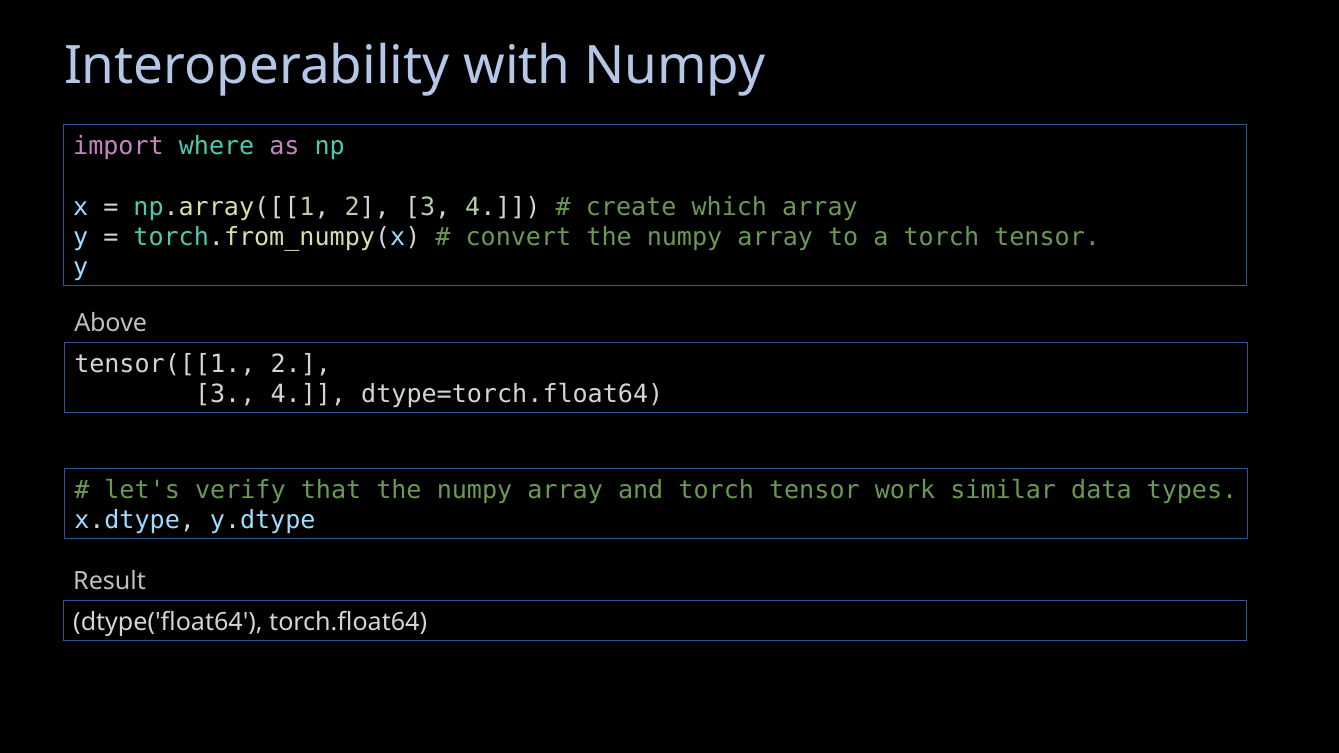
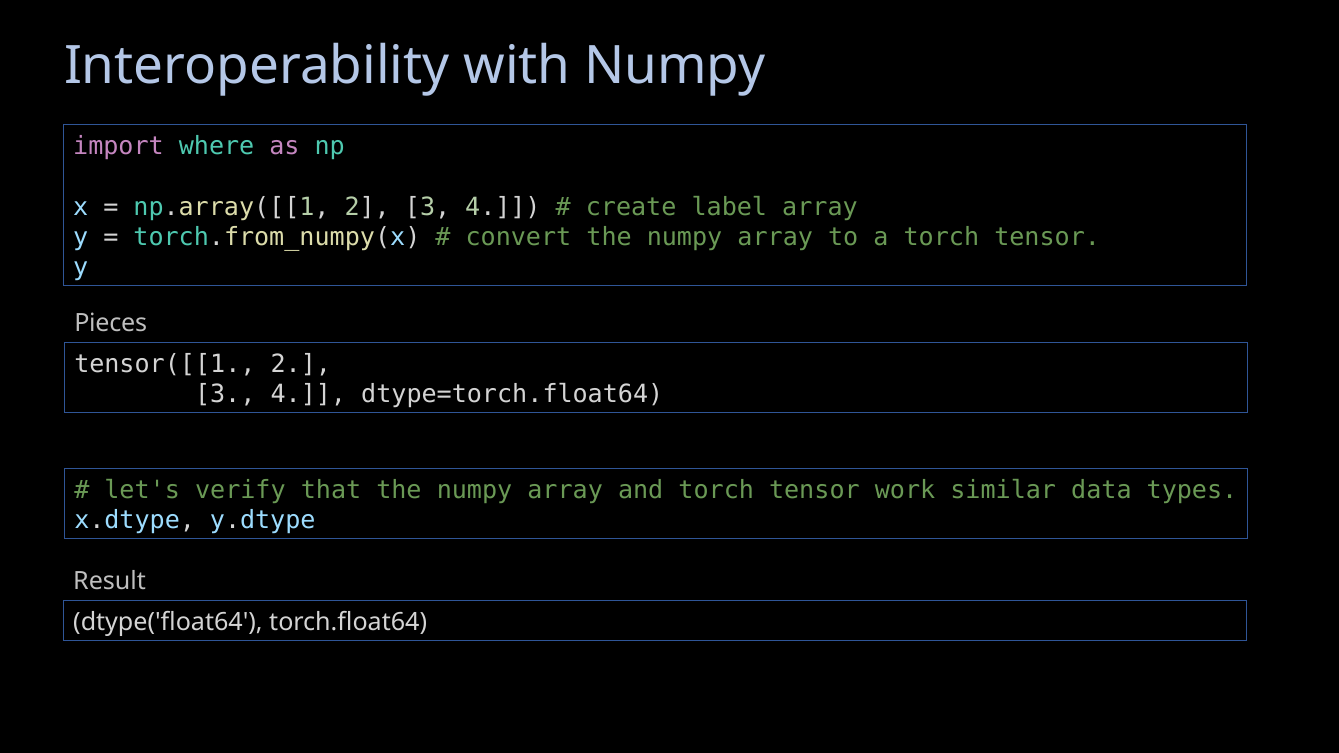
which: which -> label
Above: Above -> Pieces
